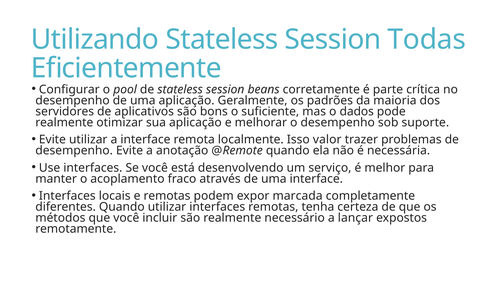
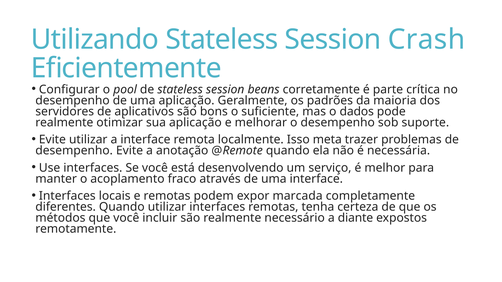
Todas: Todas -> Crash
valor: valor -> meta
lançar: lançar -> diante
